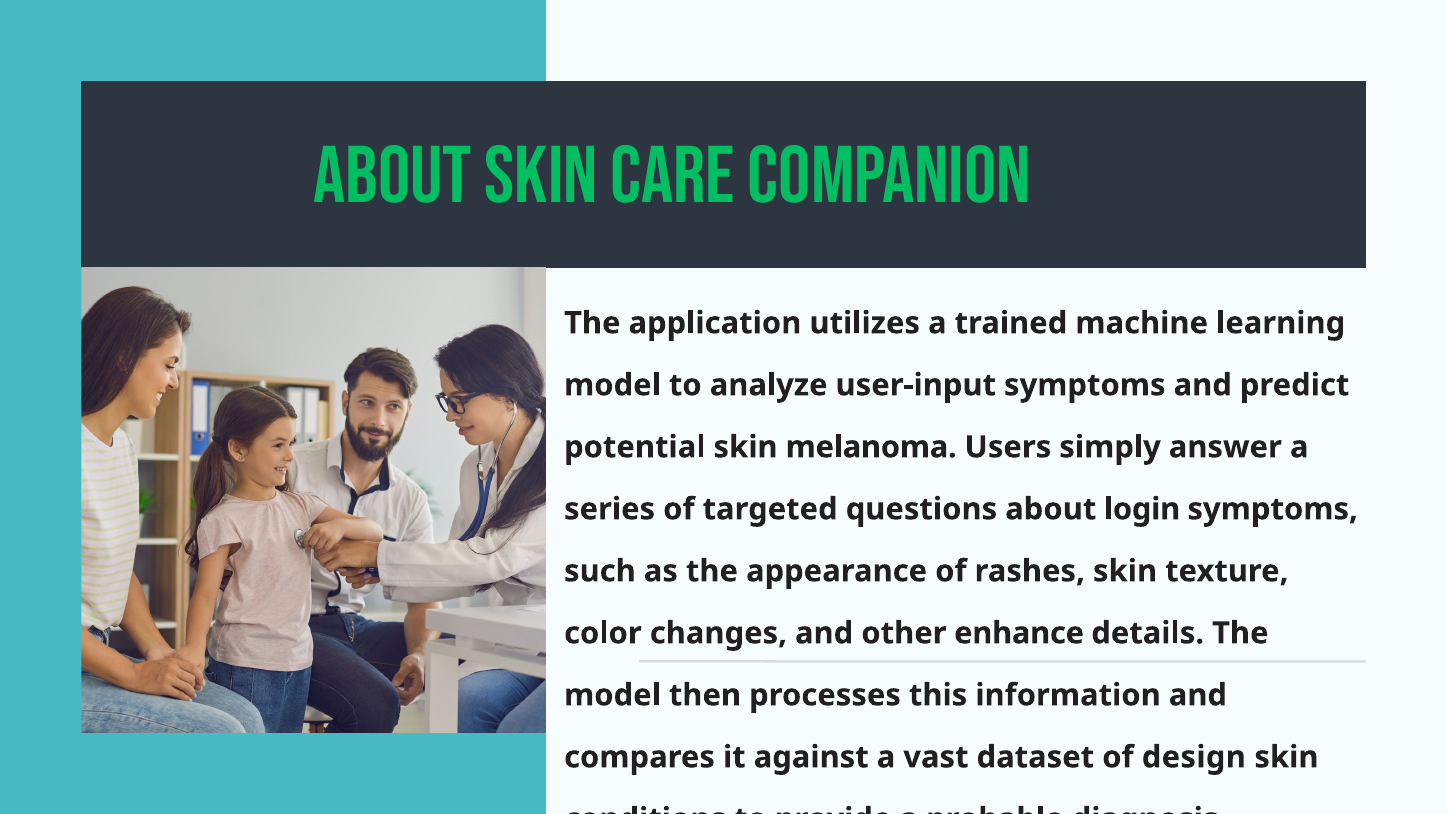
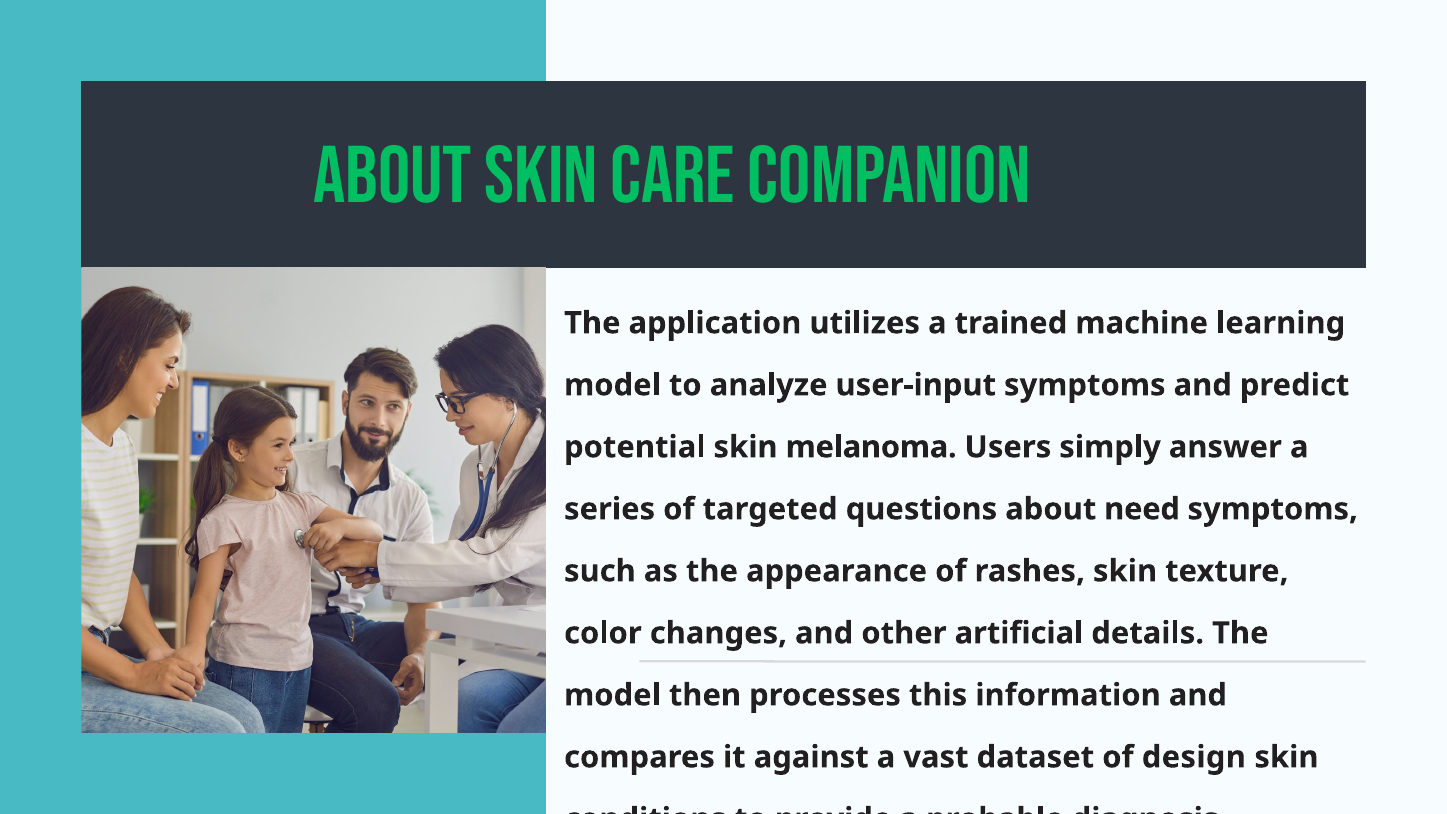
login: login -> need
enhance: enhance -> artificial
